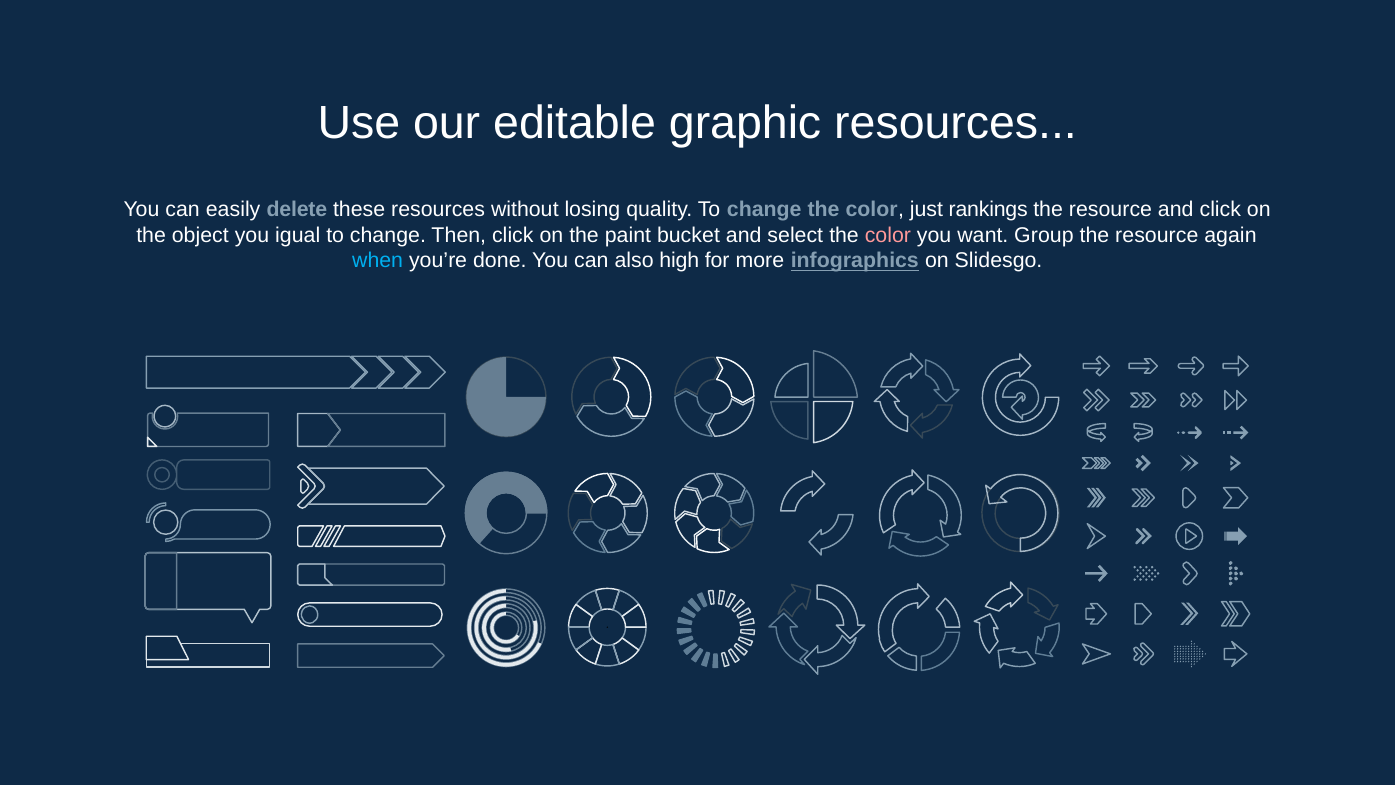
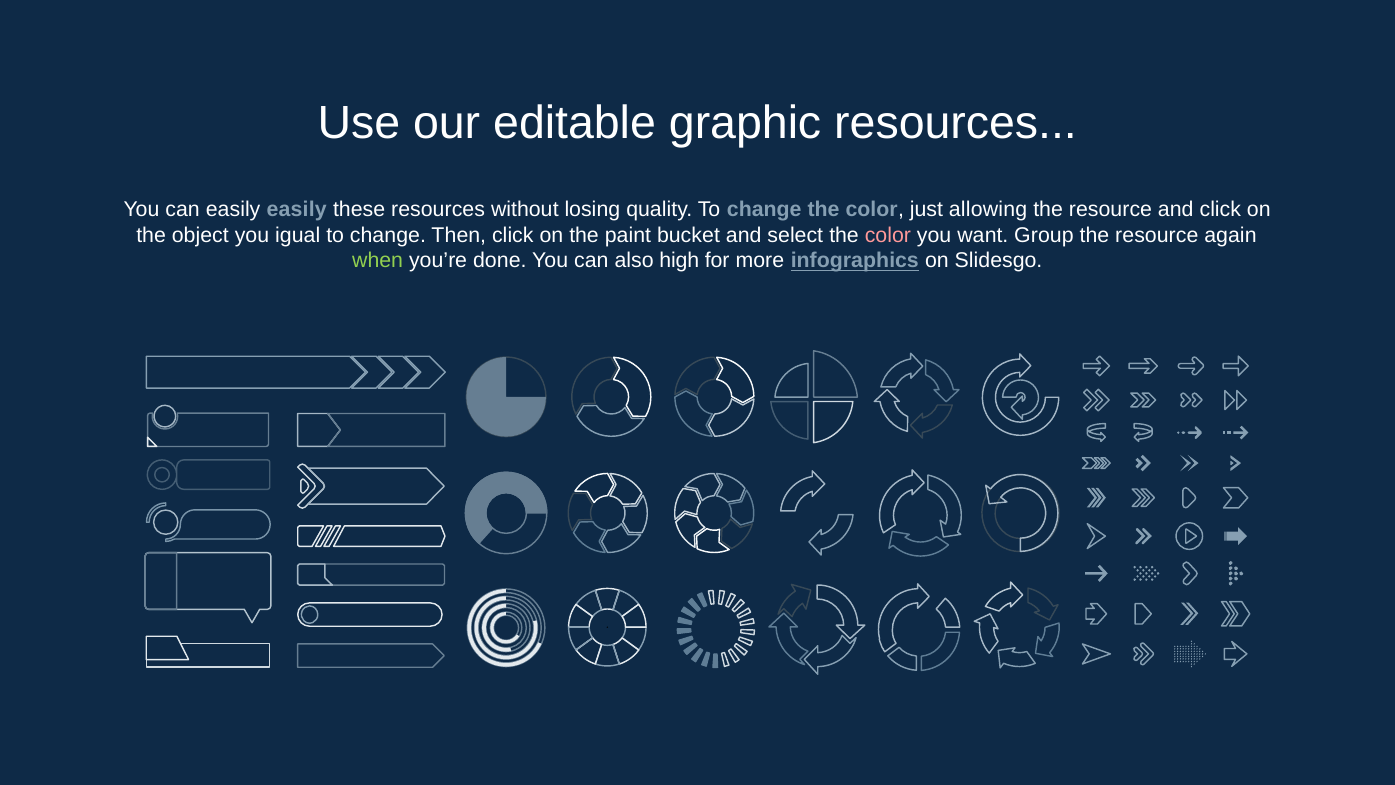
easily delete: delete -> easily
rankings: rankings -> allowing
when colour: light blue -> light green
